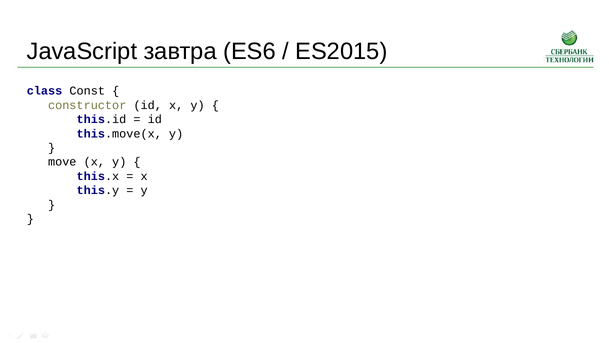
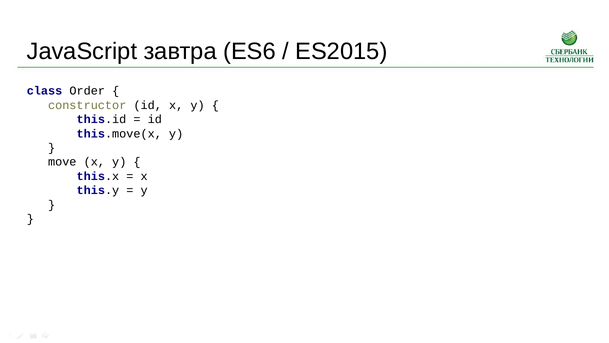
Const: Const -> Order
